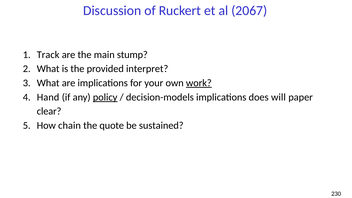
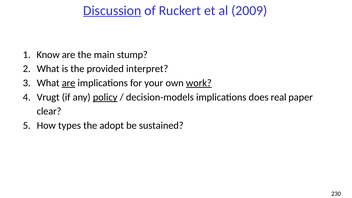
Discussion underline: none -> present
2067: 2067 -> 2009
Track: Track -> Know
are at (69, 83) underline: none -> present
Hand: Hand -> Vrugt
will: will -> real
chain: chain -> types
quote: quote -> adopt
